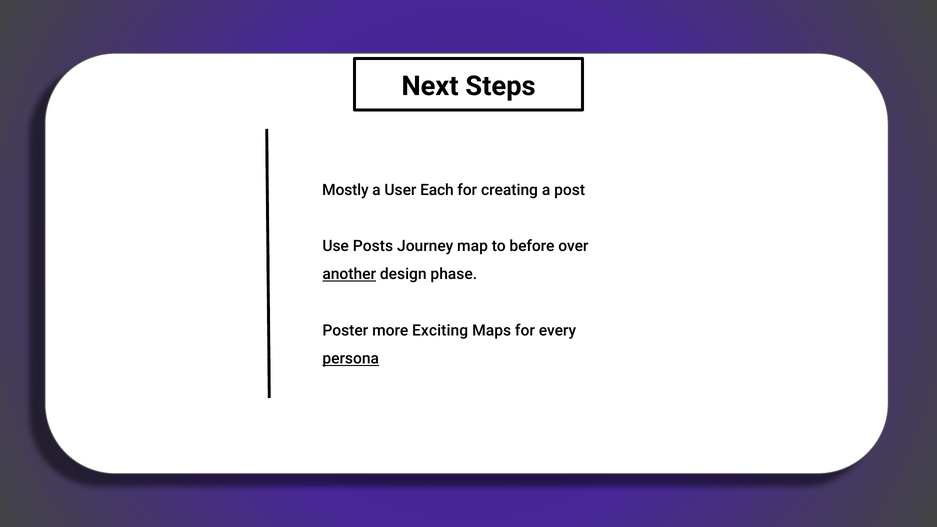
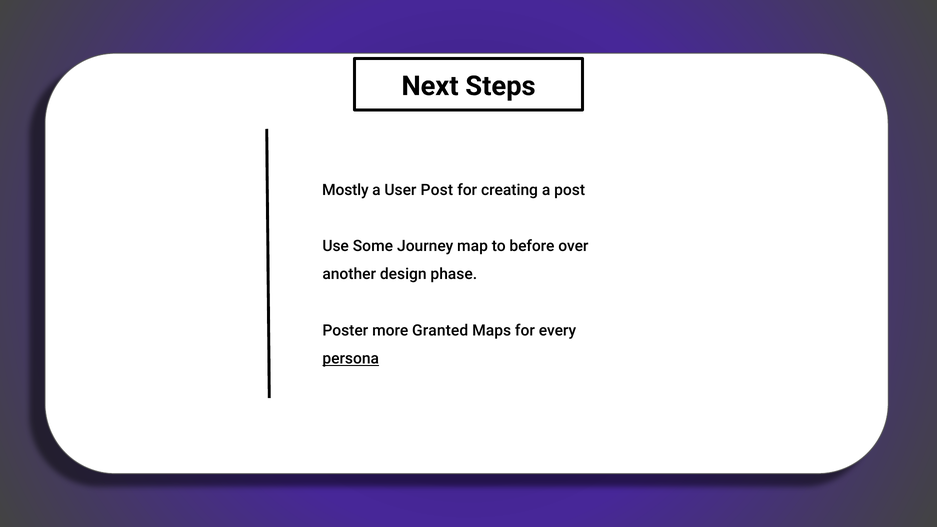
User Each: Each -> Post
Posts: Posts -> Some
another underline: present -> none
Exciting: Exciting -> Granted
